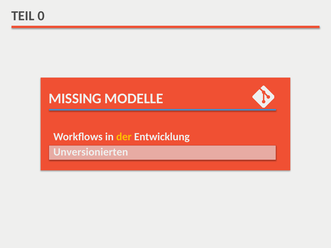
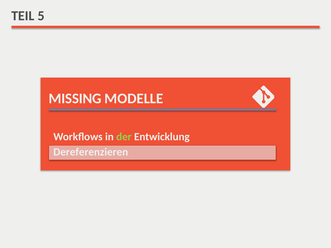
0: 0 -> 5
der colour: yellow -> light green
Unversionierten: Unversionierten -> Dereferenzieren
